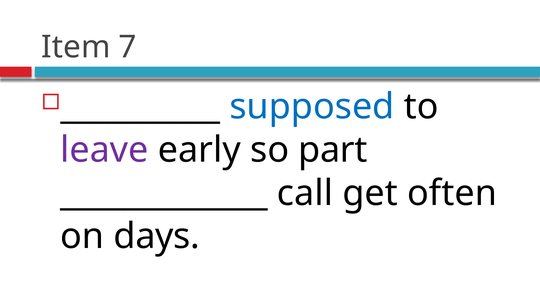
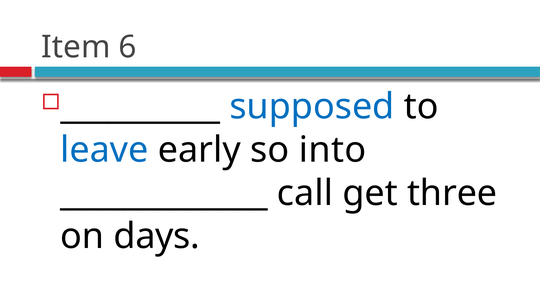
7: 7 -> 6
leave colour: purple -> blue
part: part -> into
often: often -> three
